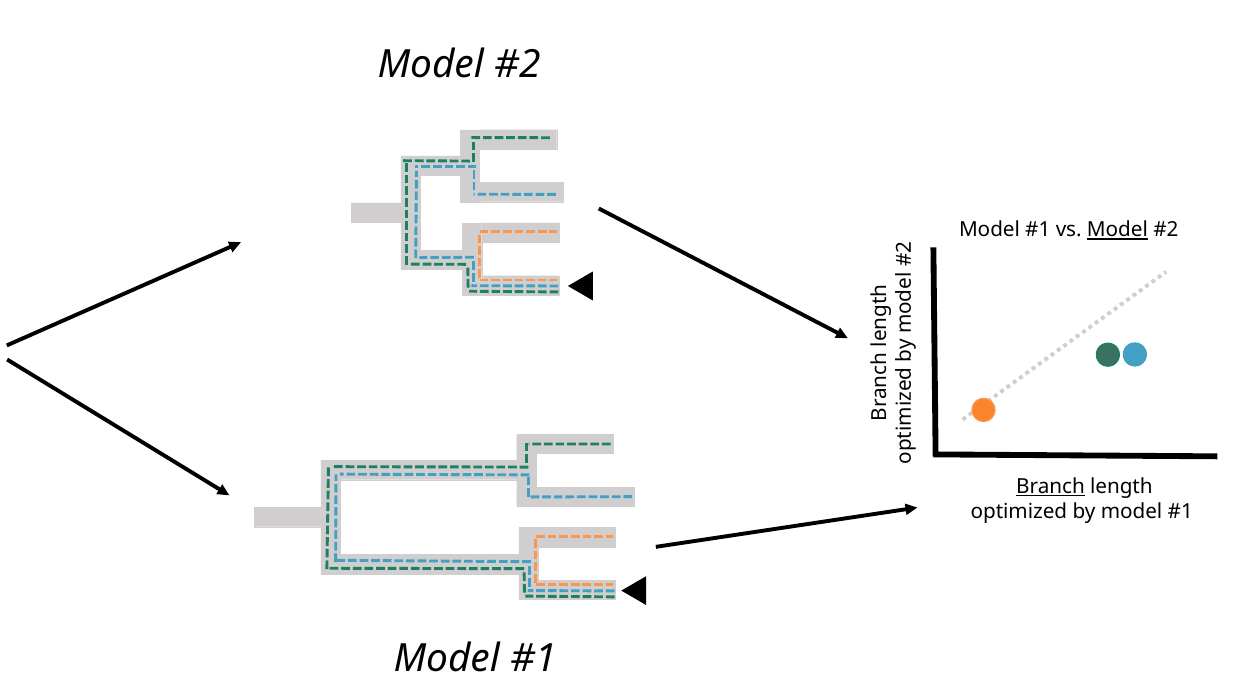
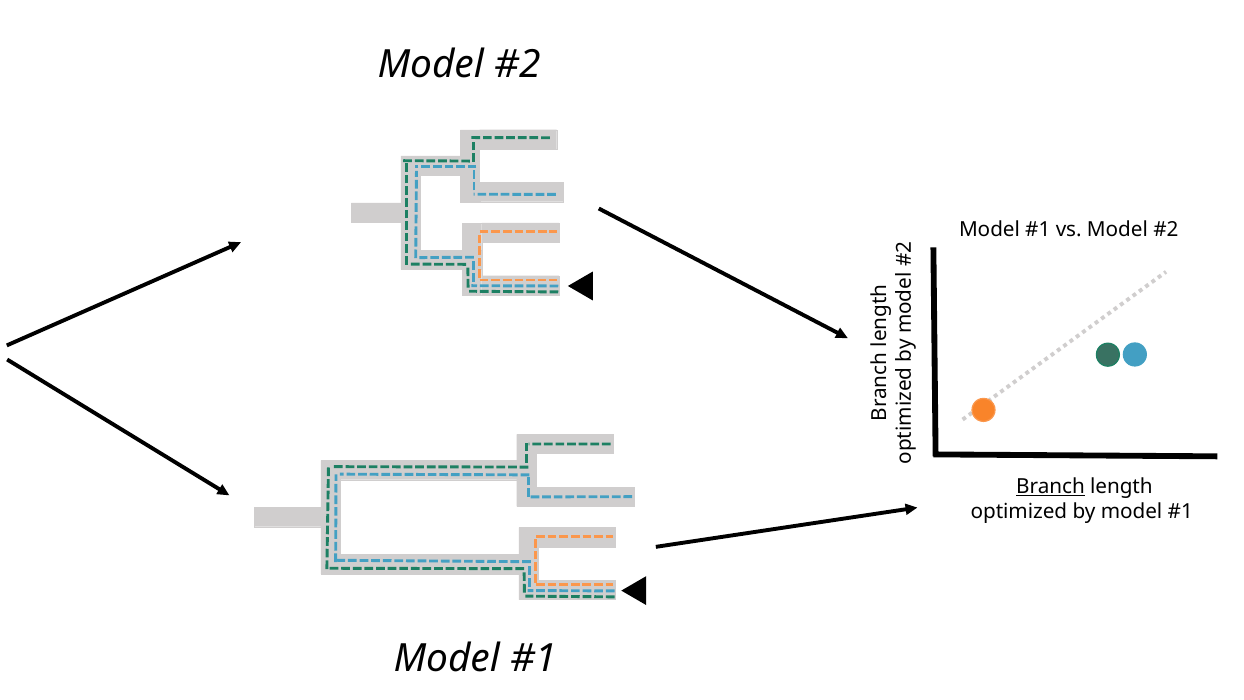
Model at (1117, 230) underline: present -> none
